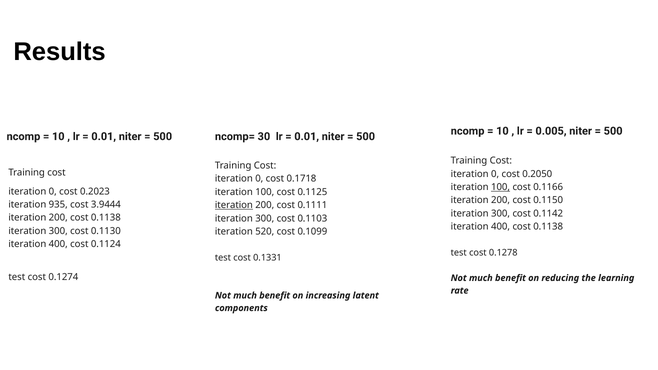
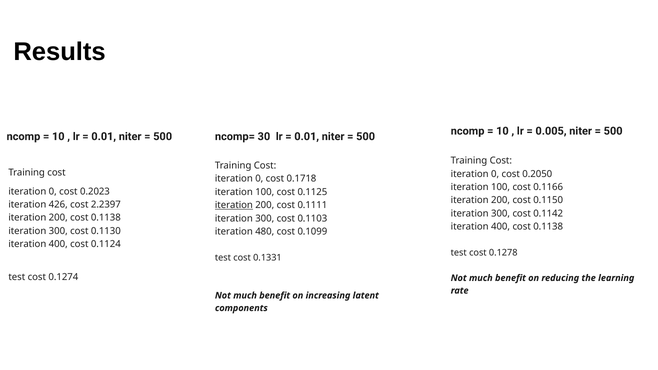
100 at (501, 187) underline: present -> none
935: 935 -> 426
3.9444: 3.9444 -> 2.2397
520: 520 -> 480
